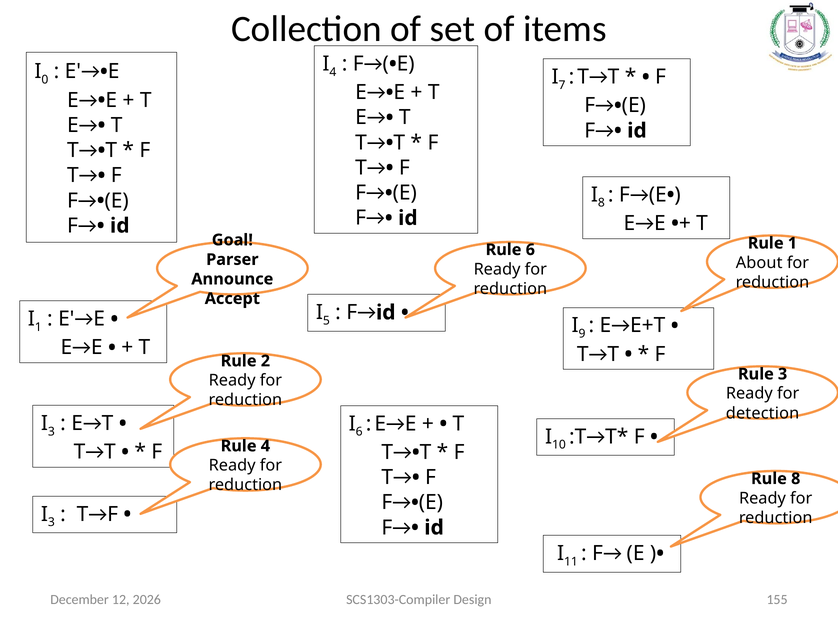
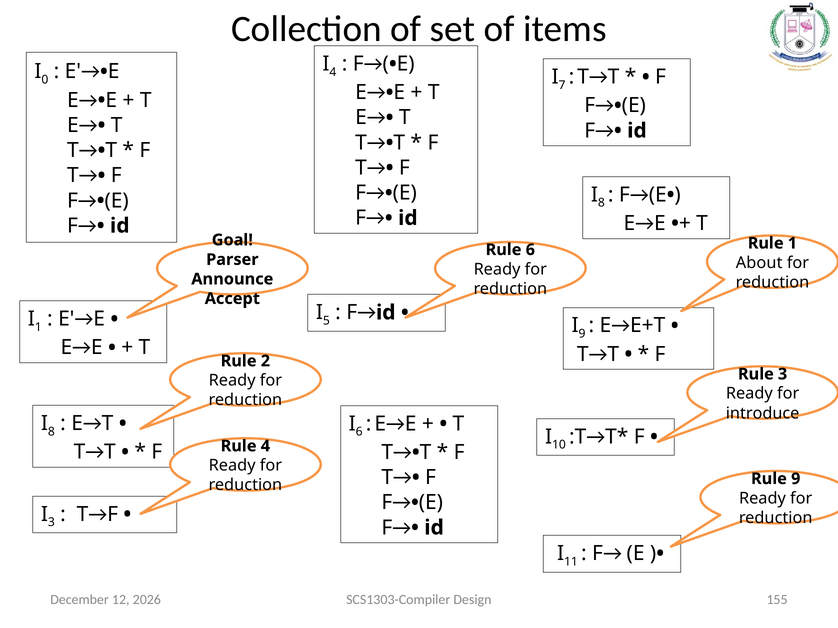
detection: detection -> introduce
3 at (51, 432): 3 -> 8
Rule 8: 8 -> 9
